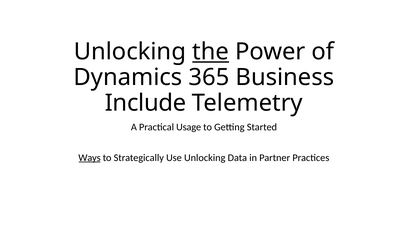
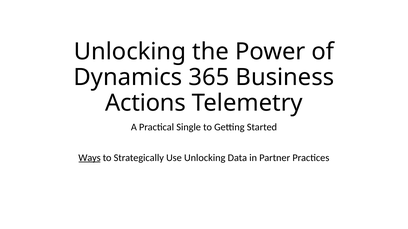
the underline: present -> none
Include: Include -> Actions
Usage: Usage -> Single
